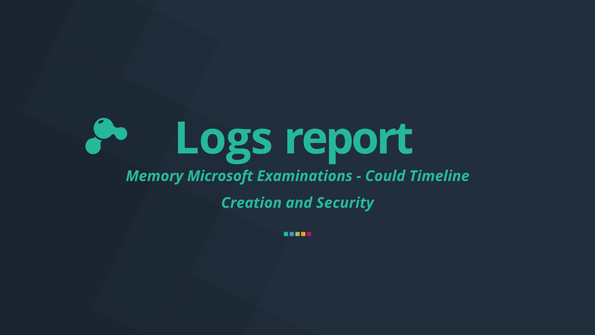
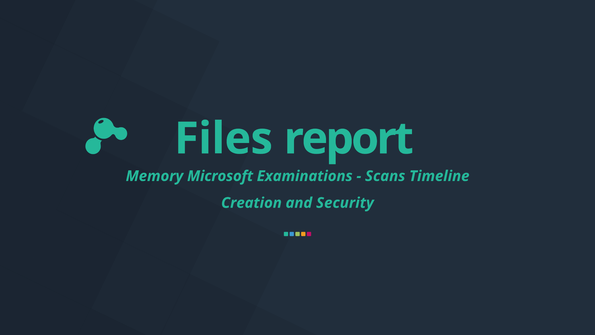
Logs: Logs -> Files
Could: Could -> Scans
